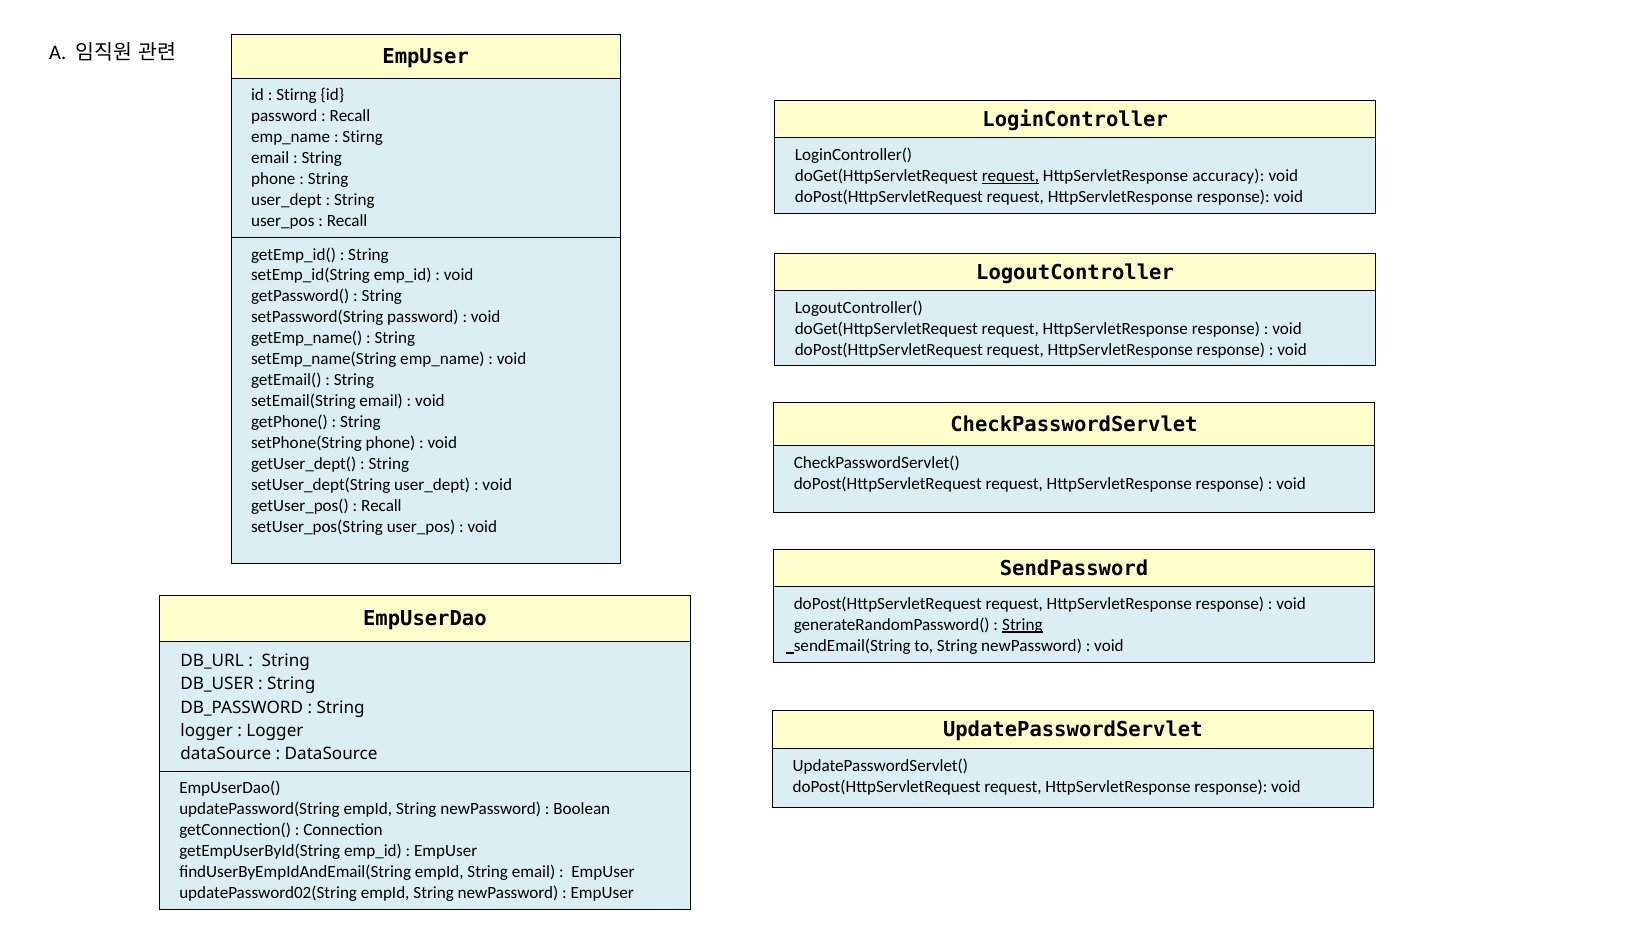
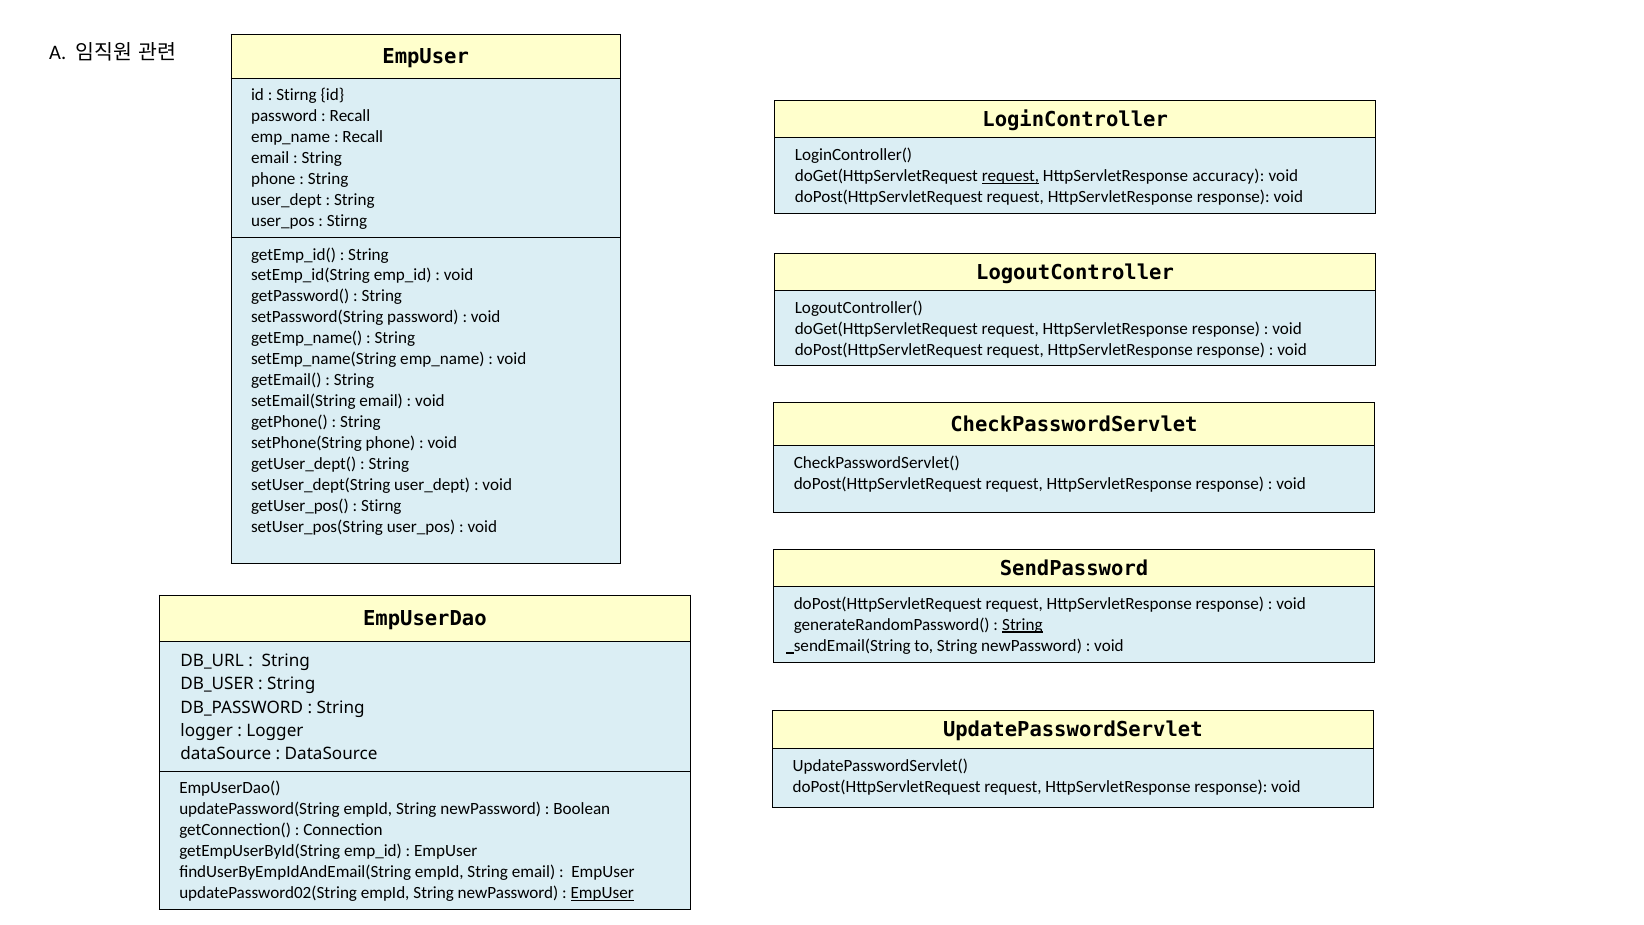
Stirng at (363, 137): Stirng -> Recall
Recall at (347, 221): Recall -> Stirng
Recall at (381, 506): Recall -> Stirng
EmpUser at (602, 893) underline: none -> present
